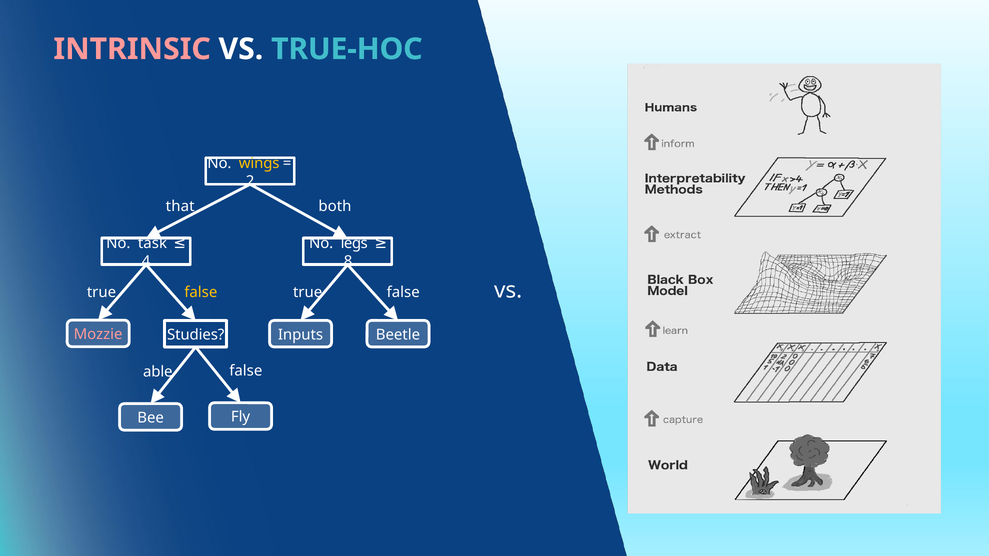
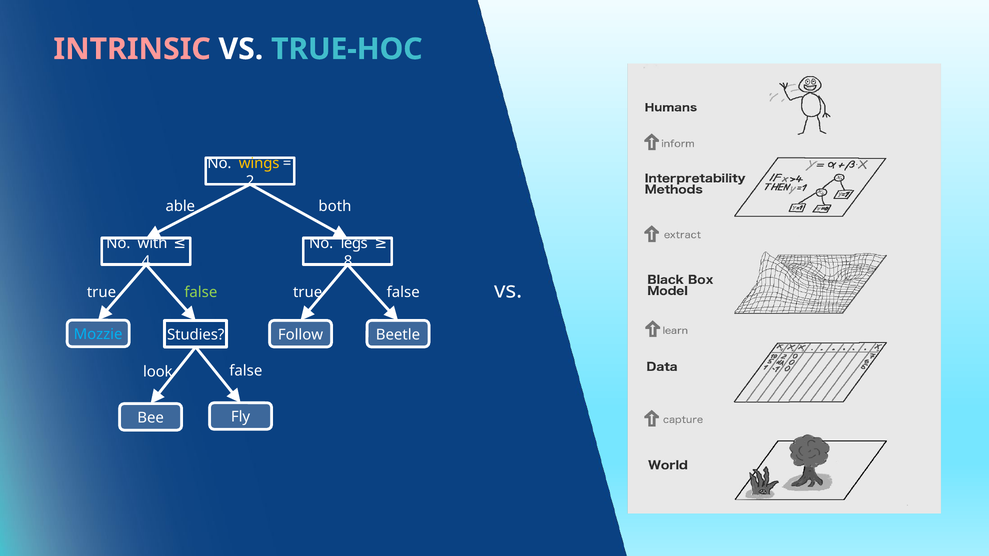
that: that -> able
task: task -> with
false at (201, 293) colour: yellow -> light green
Mozzie colour: pink -> light blue
Inputs: Inputs -> Follow
able: able -> look
